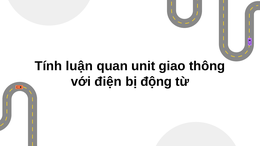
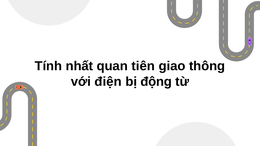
luận: luận -> nhất
unit: unit -> tiên
